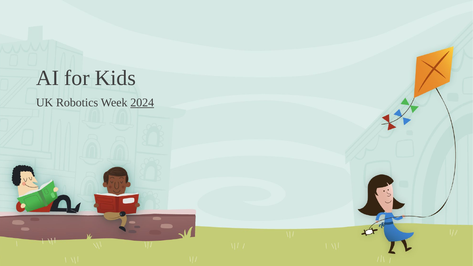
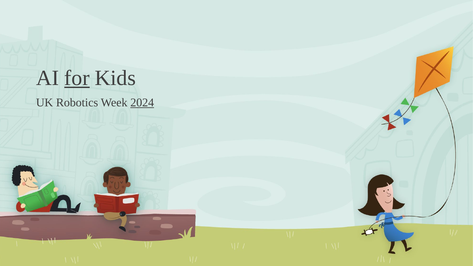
for underline: none -> present
